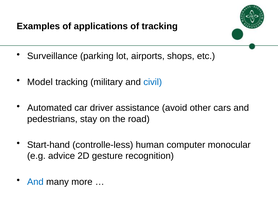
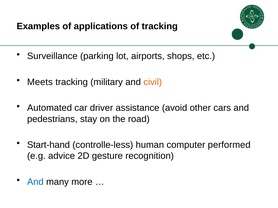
Model: Model -> Meets
civil colour: blue -> orange
monocular: monocular -> performed
